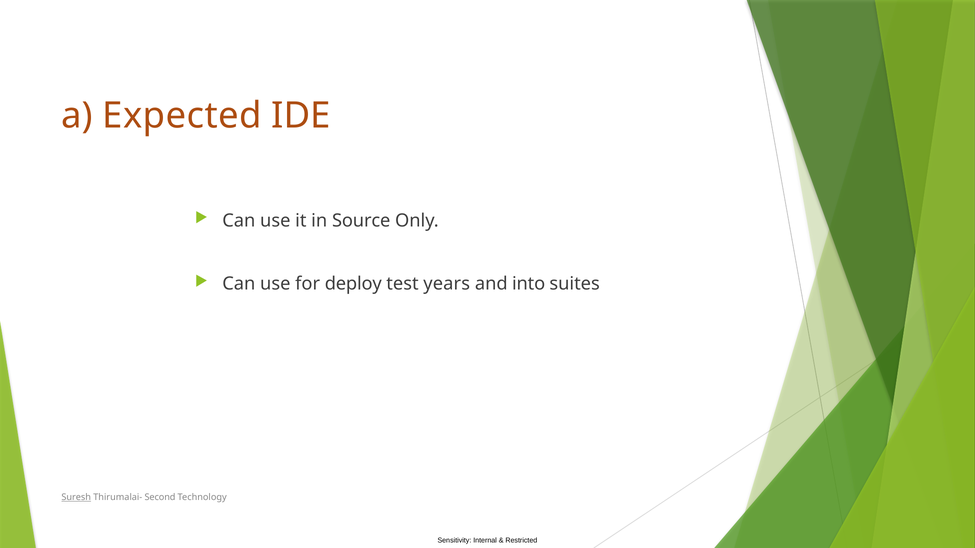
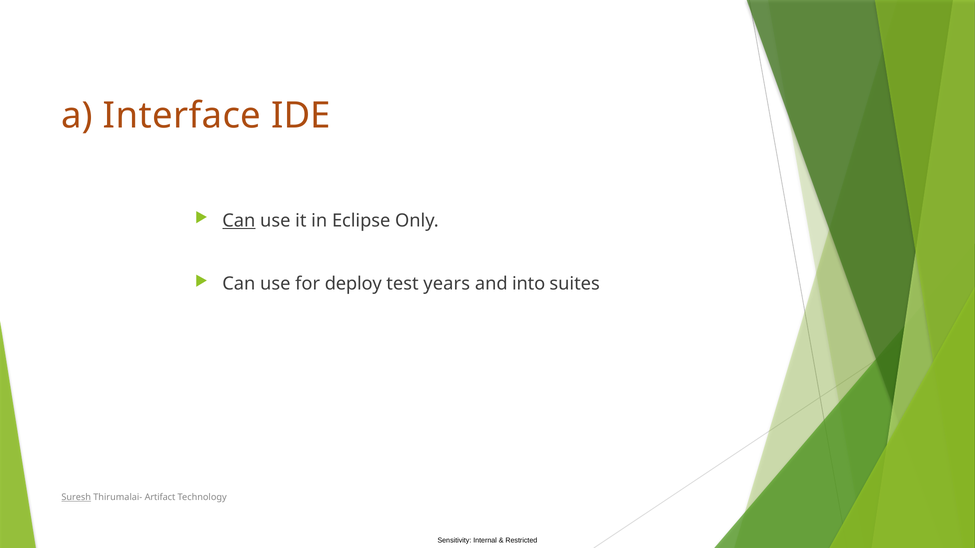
Expected: Expected -> Interface
Can at (239, 221) underline: none -> present
Source: Source -> Eclipse
Second: Second -> Artifact
